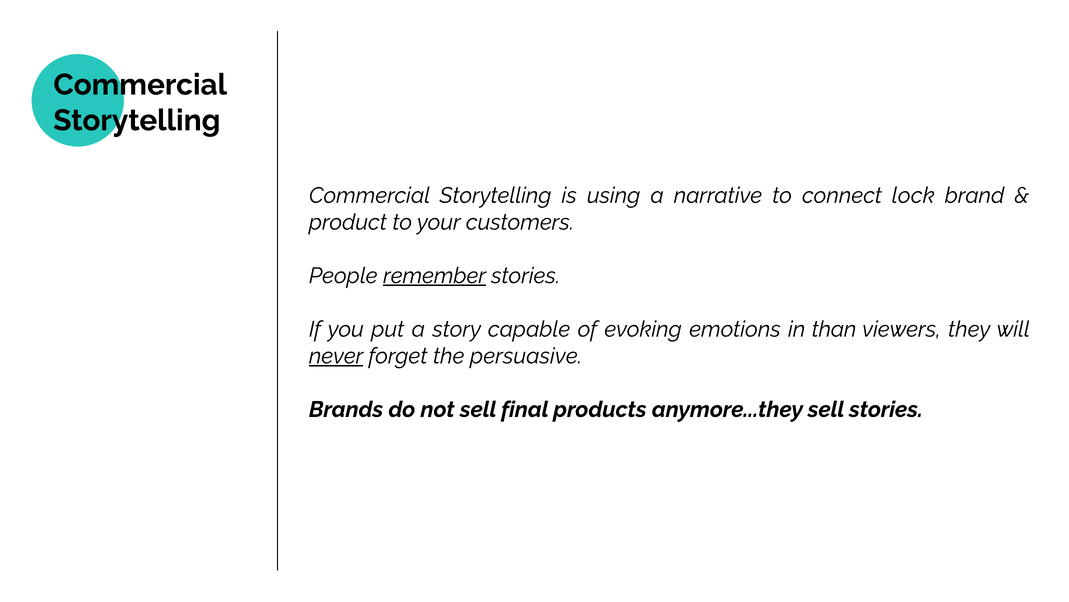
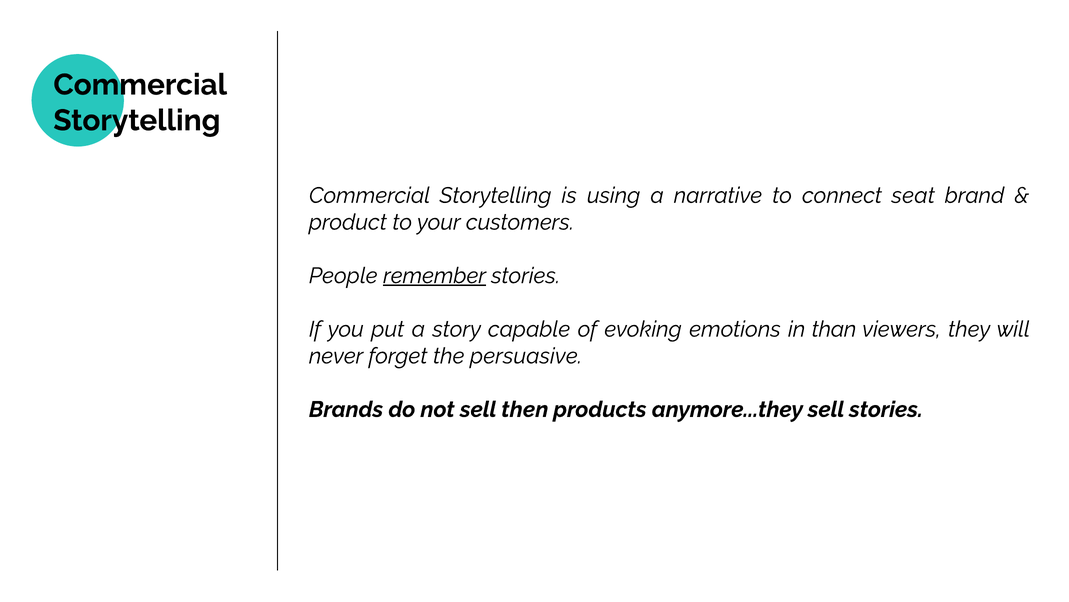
lock: lock -> seat
never underline: present -> none
final: final -> then
